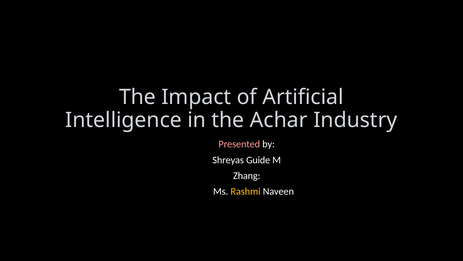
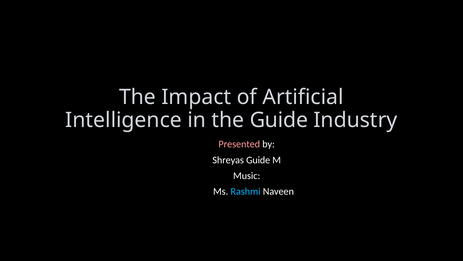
the Achar: Achar -> Guide
Zhang: Zhang -> Music
Rashmi colour: yellow -> light blue
